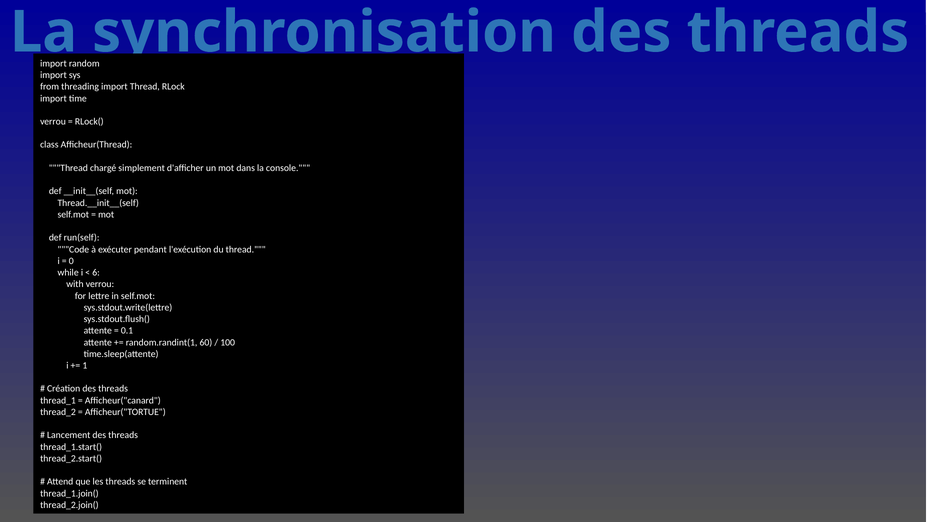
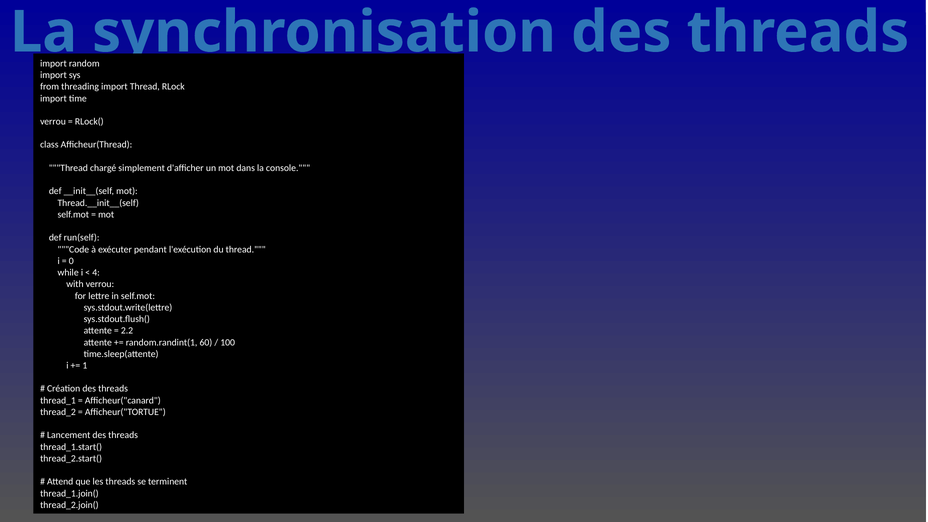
6: 6 -> 4
0.1: 0.1 -> 2.2
